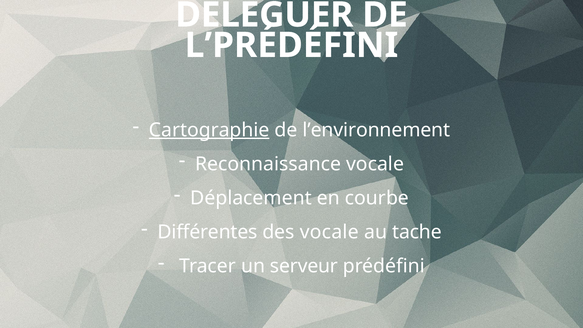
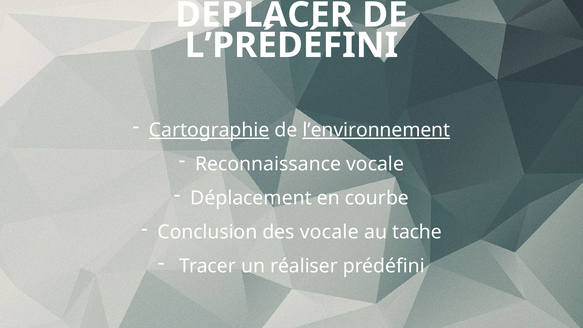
DÉLÉGUER: DÉLÉGUER -> DÉPLACER
l’environnement underline: none -> present
Différentes: Différentes -> Conclusion
serveur: serveur -> réaliser
